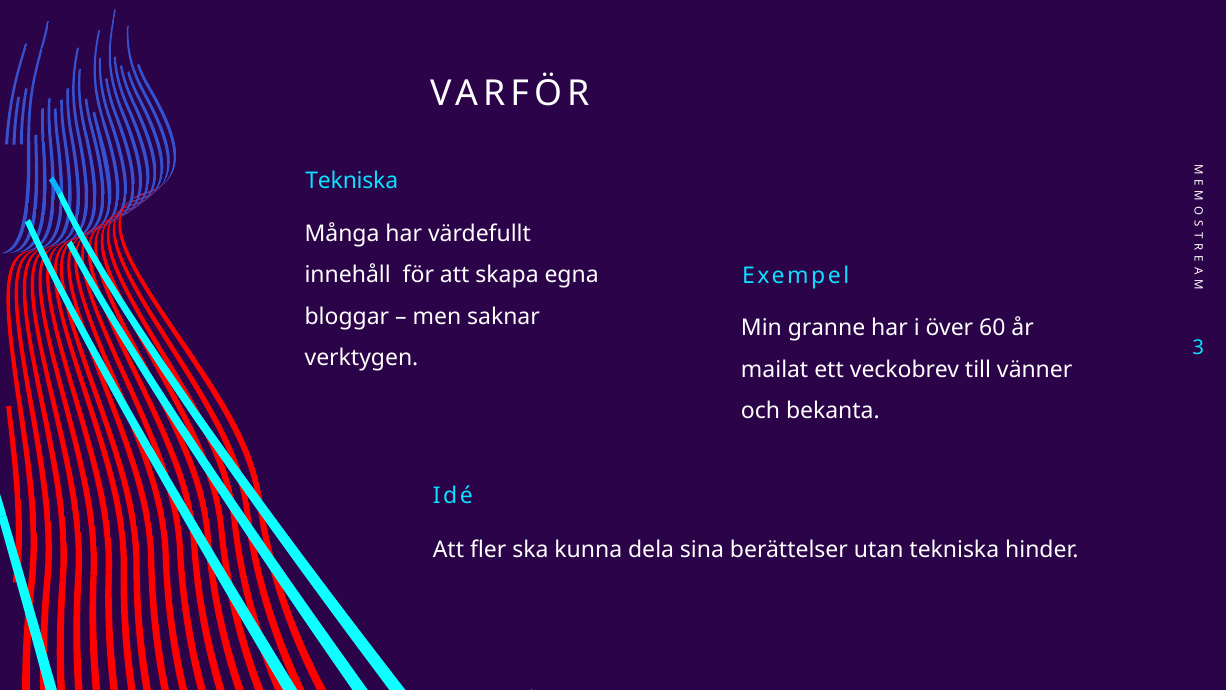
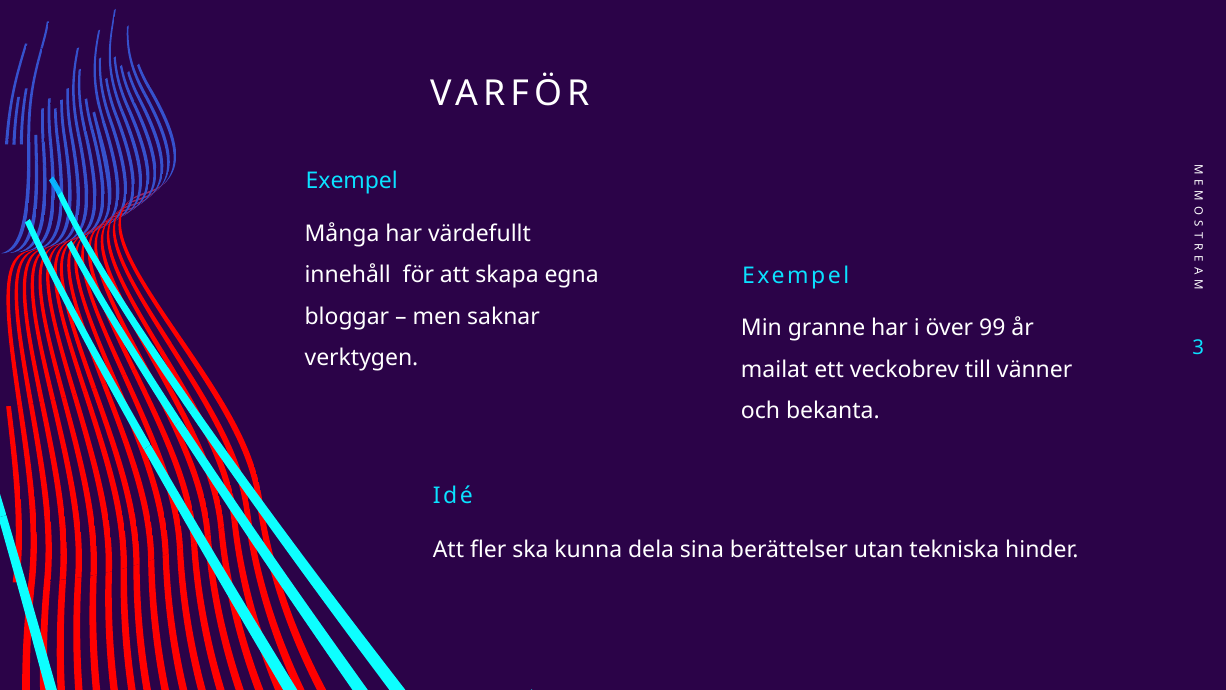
Tekniska at (352, 181): Tekniska -> Exempel
60: 60 -> 99
